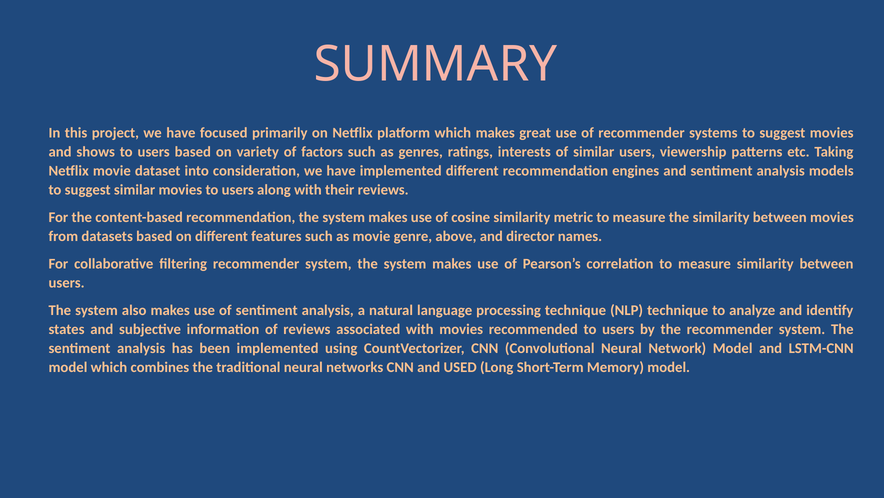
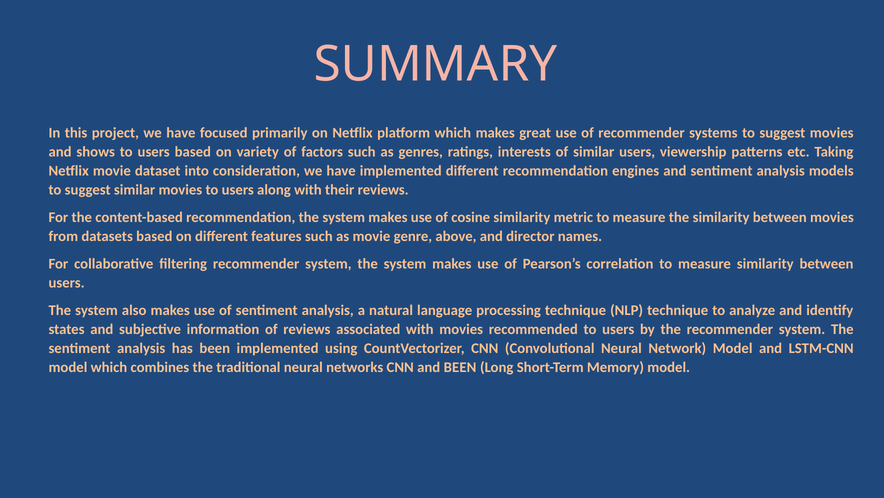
and USED: USED -> BEEN
